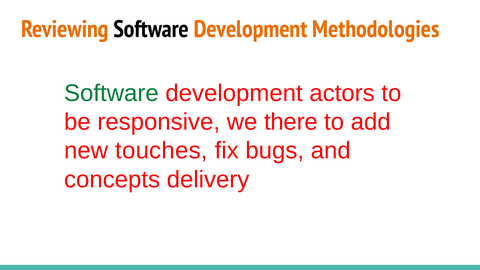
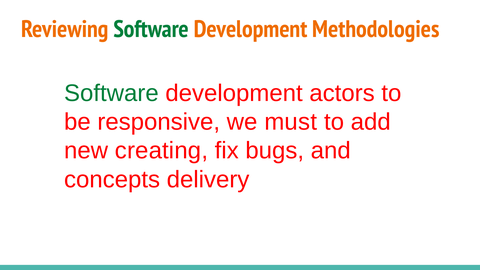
Software at (151, 29) colour: black -> green
there: there -> must
touches: touches -> creating
